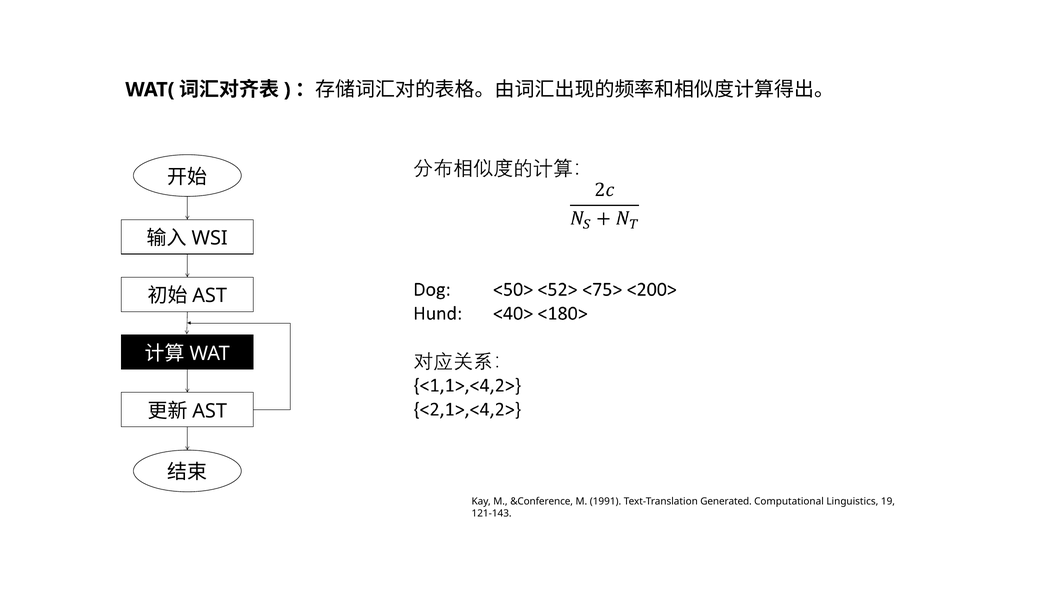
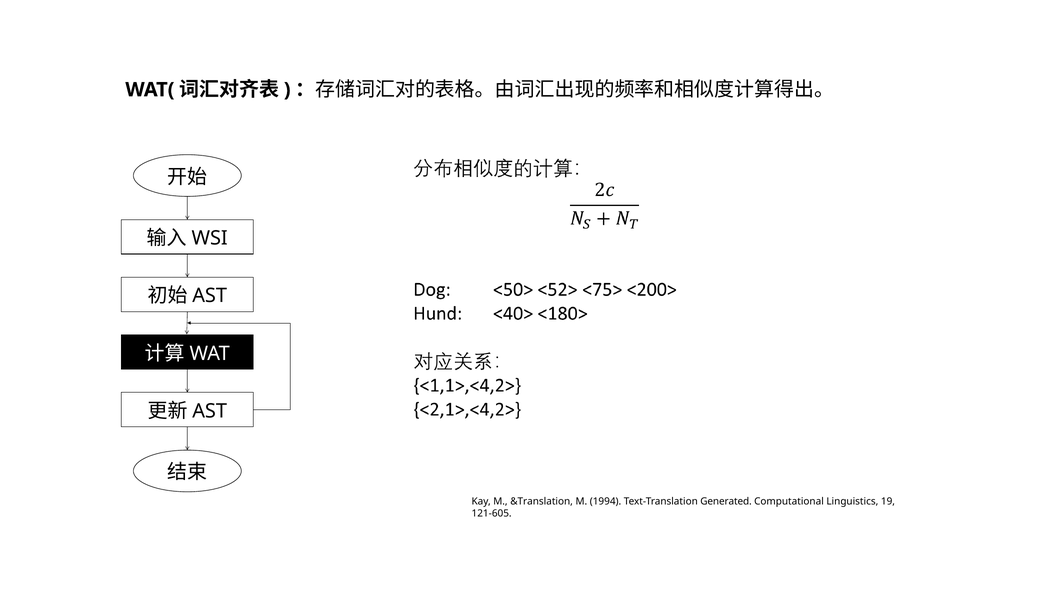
&Conference: &Conference -> &Translation
1991: 1991 -> 1994
121-143: 121-143 -> 121-605
